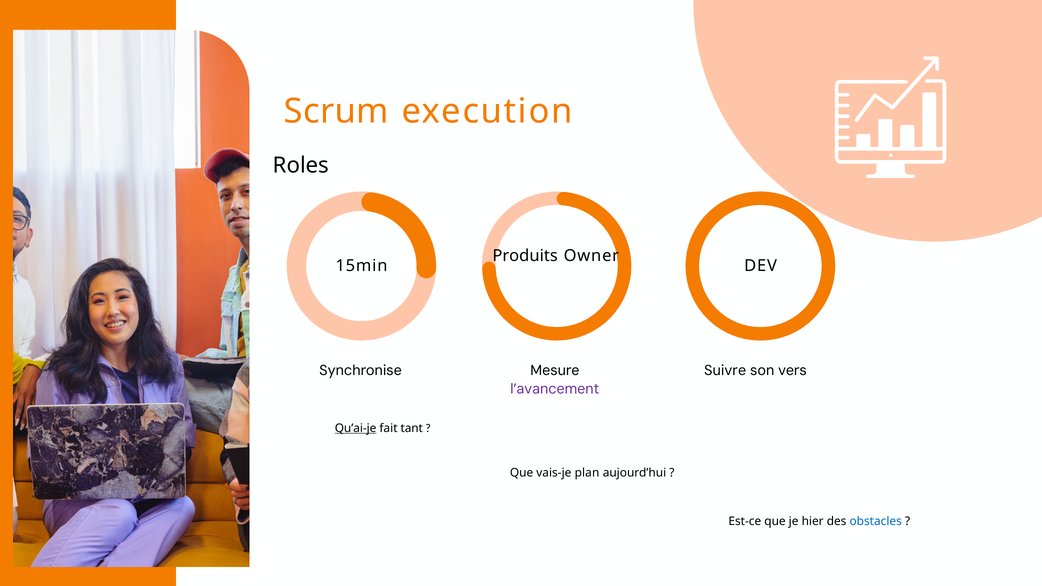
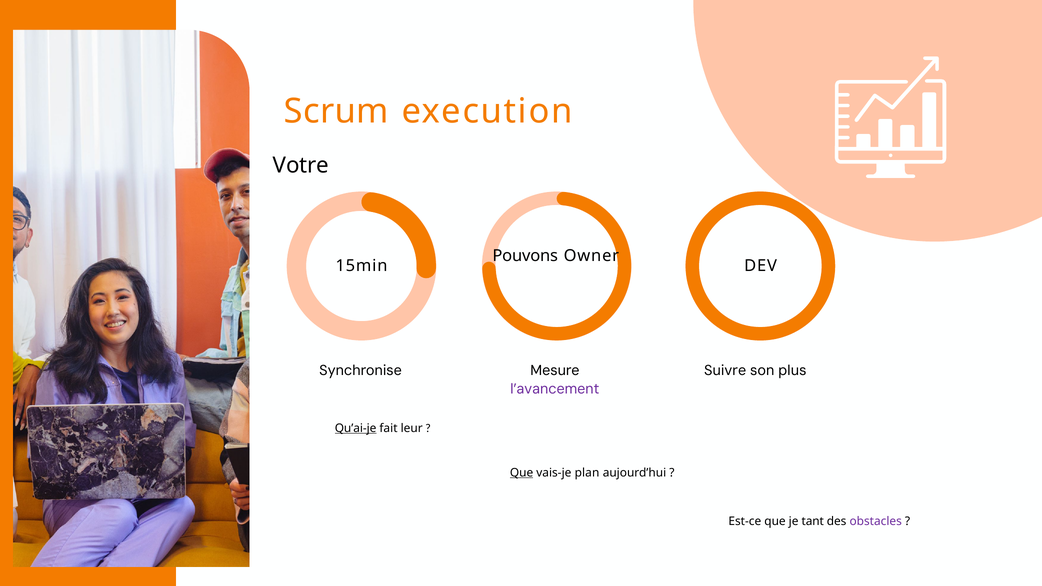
Roles: Roles -> Votre
Produits: Produits -> Pouvons
vers: vers -> plus
tant: tant -> leur
Que at (522, 473) underline: none -> present
hier: hier -> tant
obstacles colour: blue -> purple
